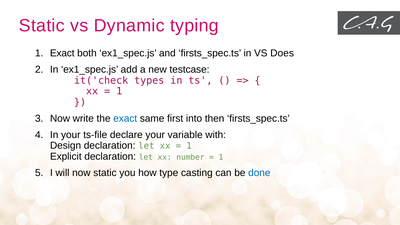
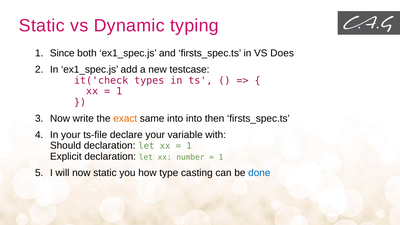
1 Exact: Exact -> Since
exact at (125, 118) colour: blue -> orange
same first: first -> into
Design: Design -> Should
